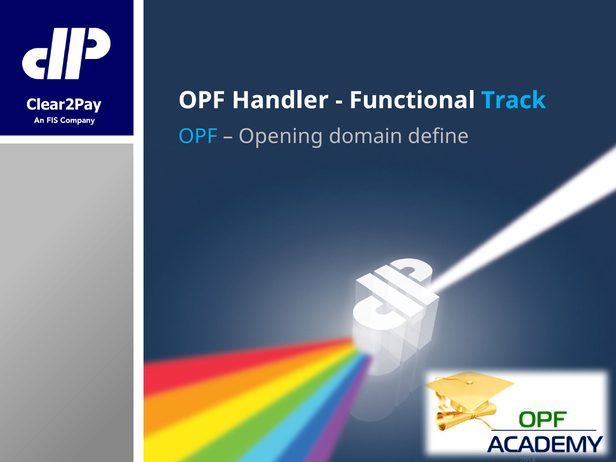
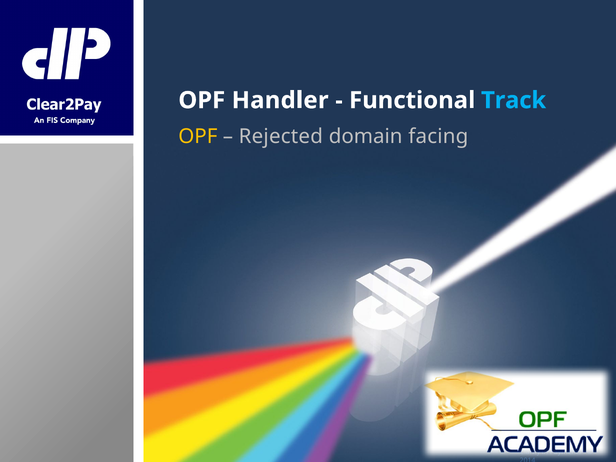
OPF at (198, 136) colour: light blue -> yellow
Opening: Opening -> Rejected
define: define -> facing
